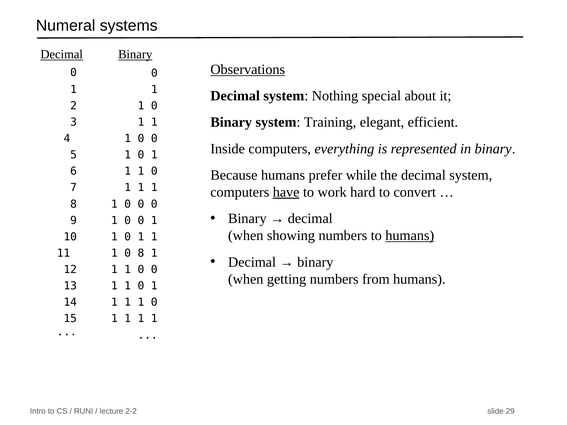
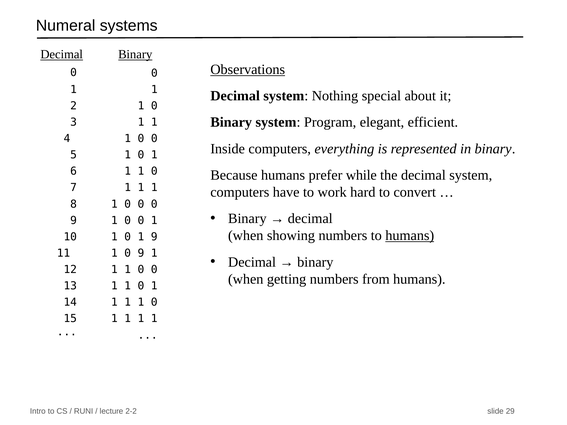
Training: Training -> Program
have underline: present -> none
1 at (154, 237): 1 -> 9
0 8: 8 -> 9
